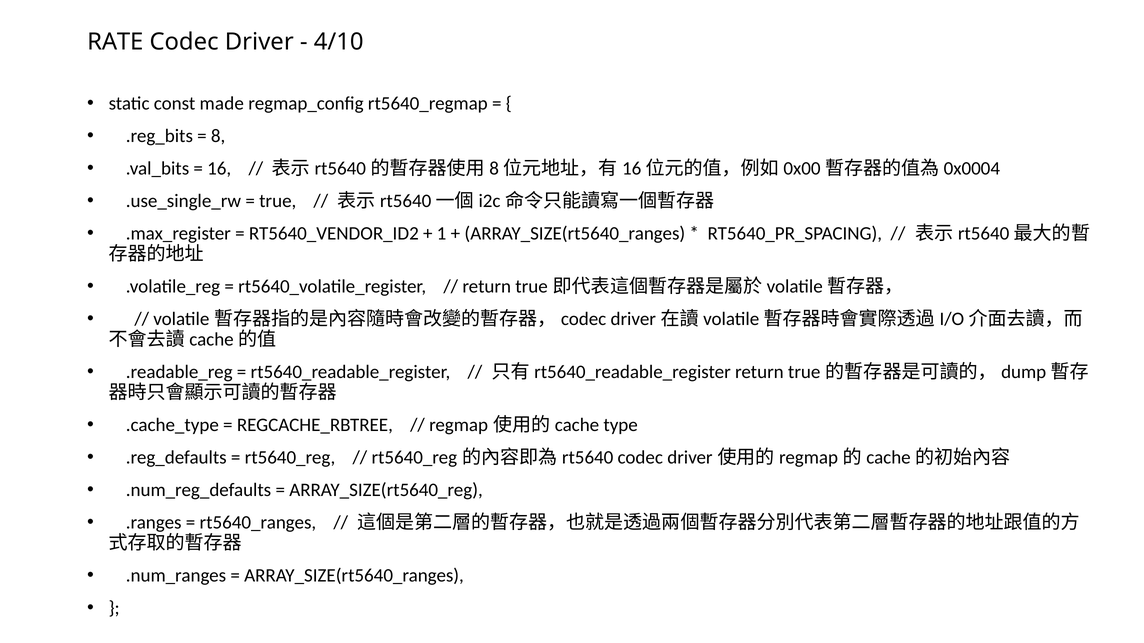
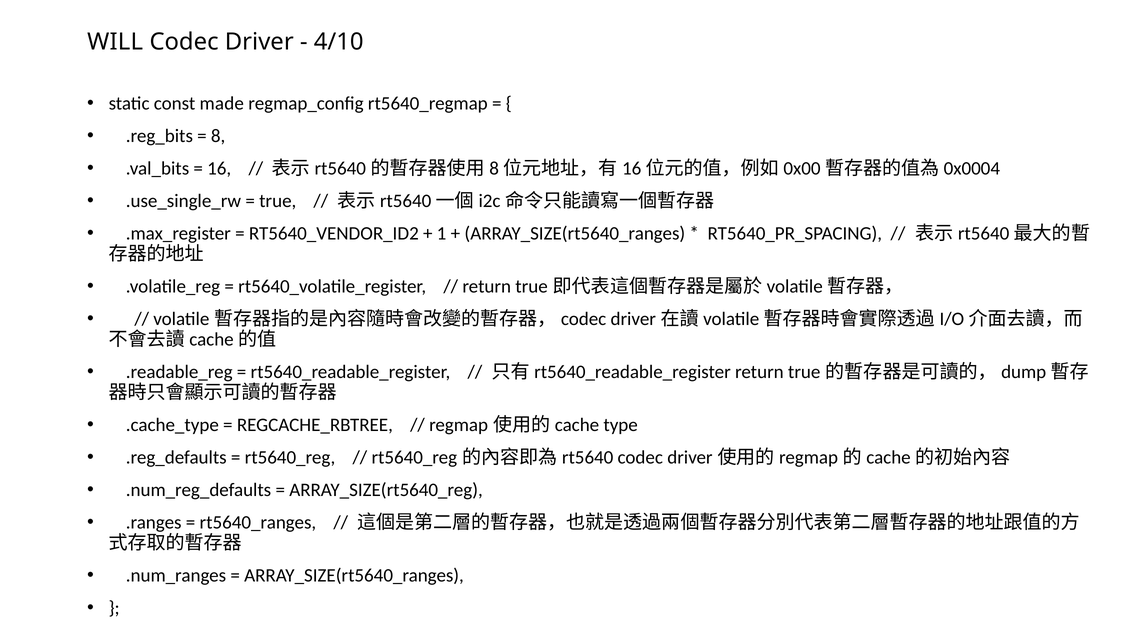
RATE: RATE -> WILL
